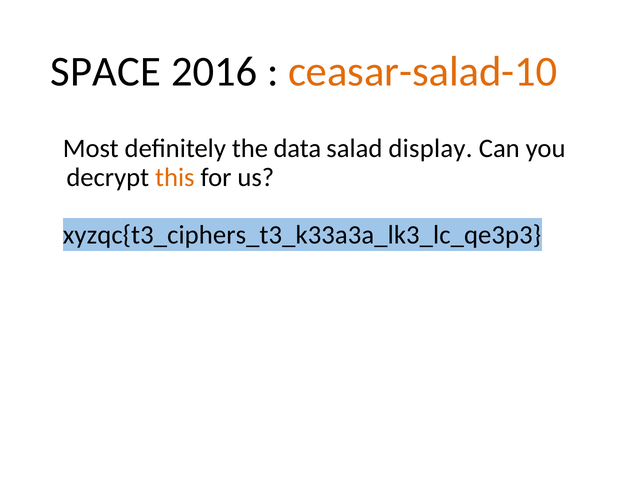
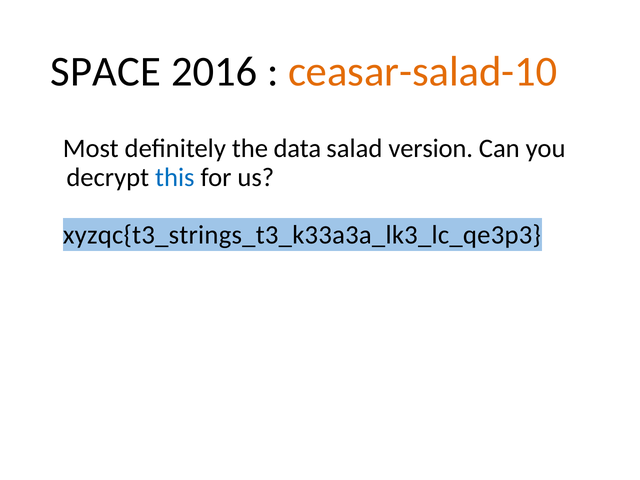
display: display -> version
this colour: orange -> blue
xyzqc{t3_ciphers_t3_k33a3a_lk3_lc_qe3p3: xyzqc{t3_ciphers_t3_k33a3a_lk3_lc_qe3p3 -> xyzqc{t3_strings_t3_k33a3a_lk3_lc_qe3p3
